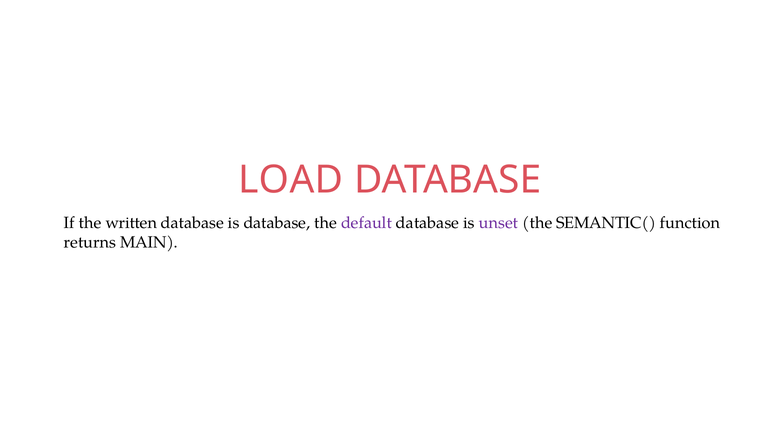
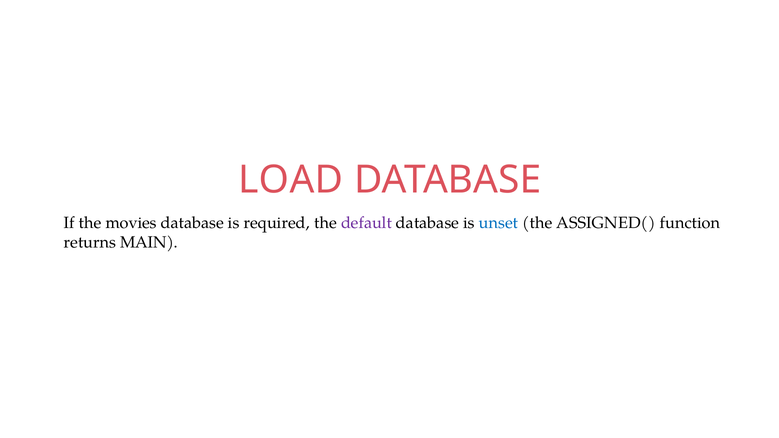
written: written -> movies
is database: database -> required
unset colour: purple -> blue
SEMANTIC(: SEMANTIC( -> ASSIGNED(
